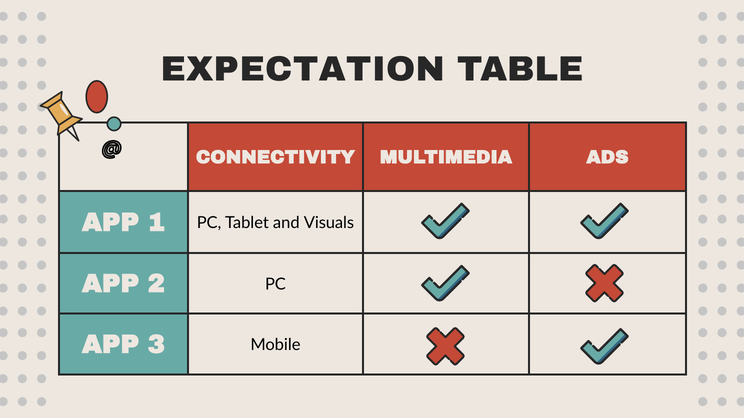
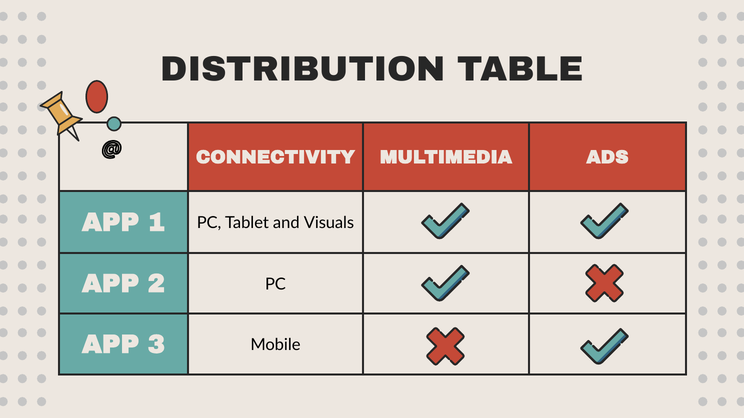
EXPECTATION: EXPECTATION -> DISTRIBUTION
